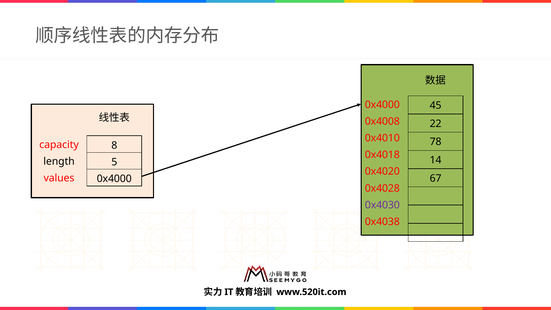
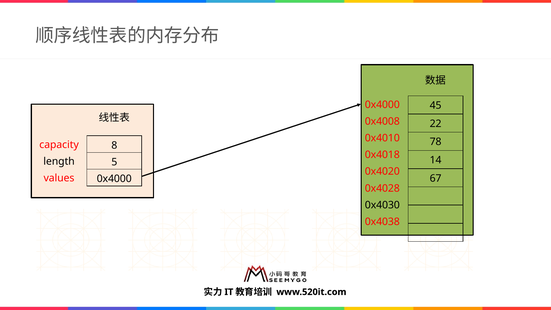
0x4030 colour: purple -> black
